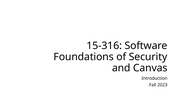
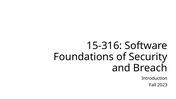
Canvas: Canvas -> Breach
